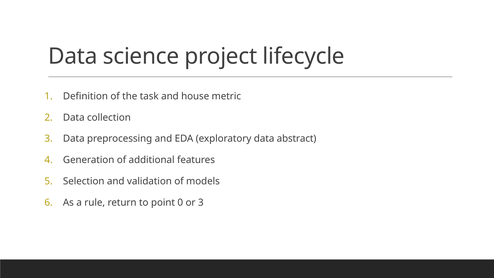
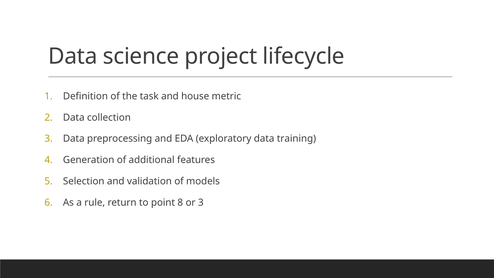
abstract: abstract -> training
0: 0 -> 8
